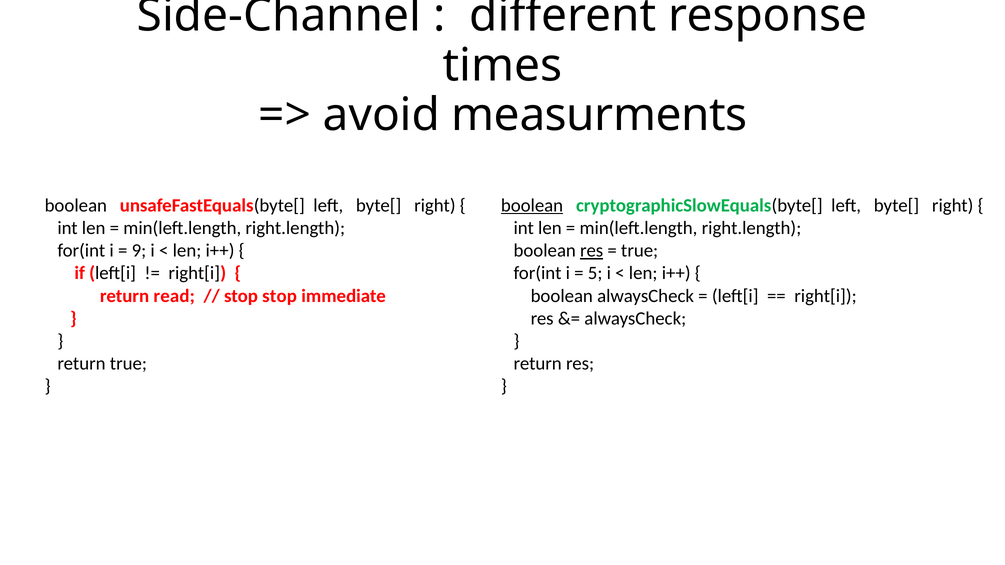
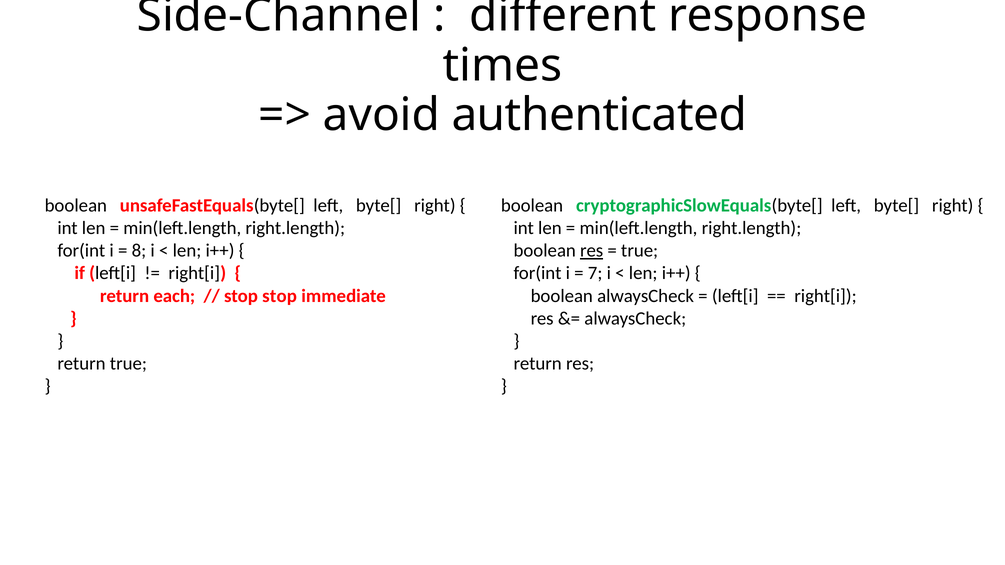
measurments: measurments -> authenticated
boolean at (532, 206) underline: present -> none
9: 9 -> 8
5: 5 -> 7
read: read -> each
